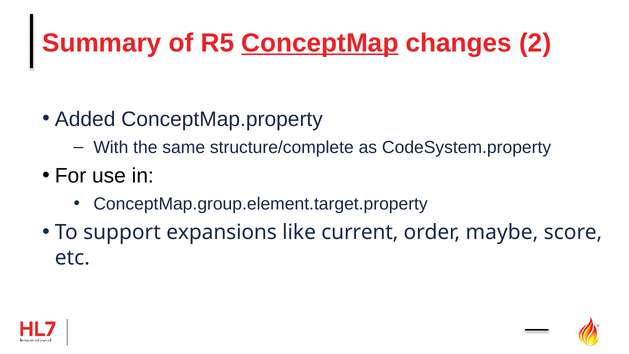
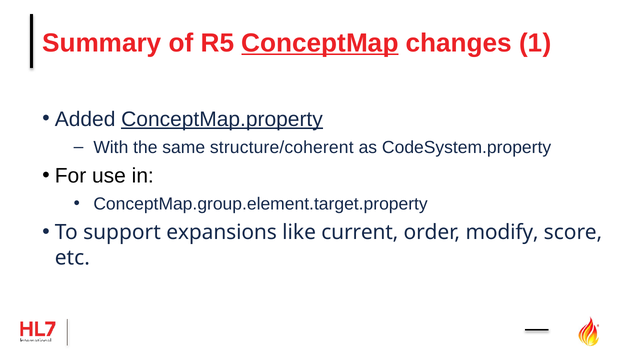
2: 2 -> 1
ConceptMap.property underline: none -> present
structure/complete: structure/complete -> structure/coherent
maybe: maybe -> modify
